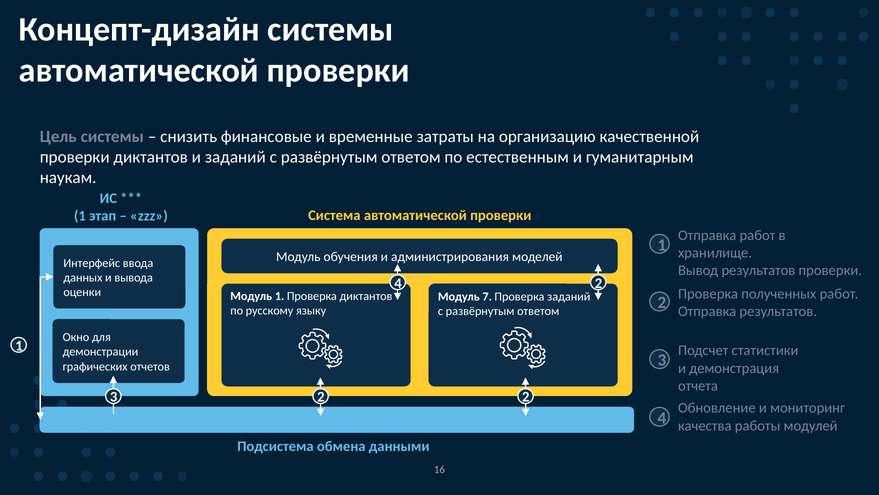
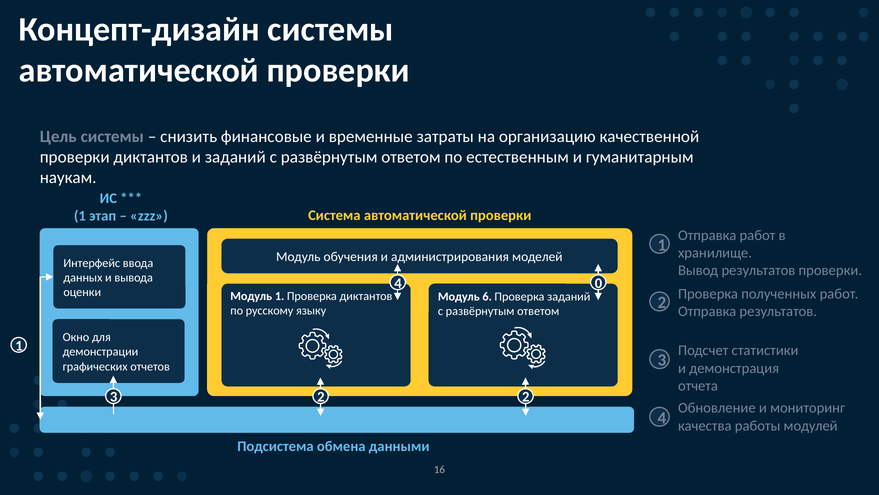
4 2: 2 -> 0
7: 7 -> 6
